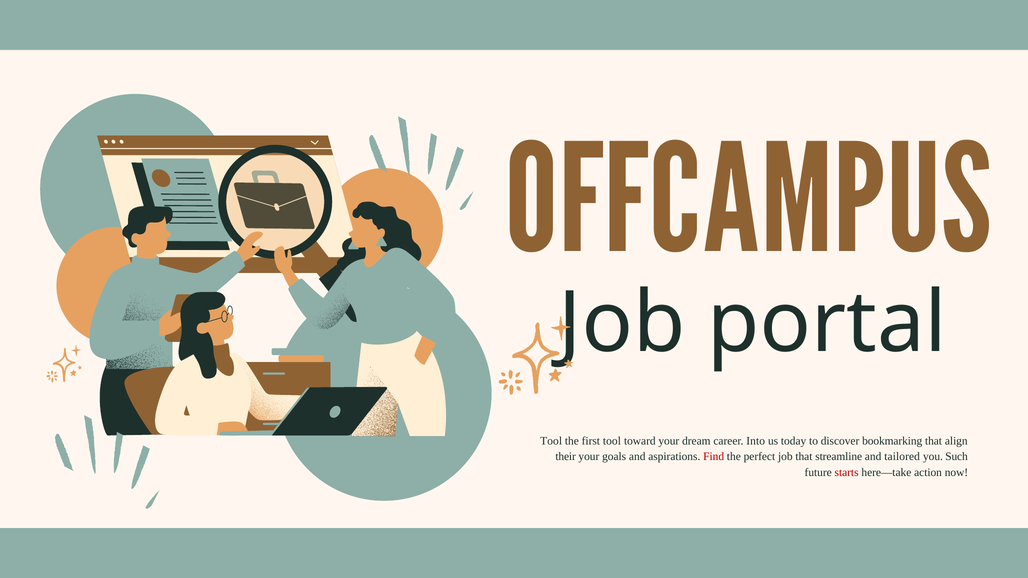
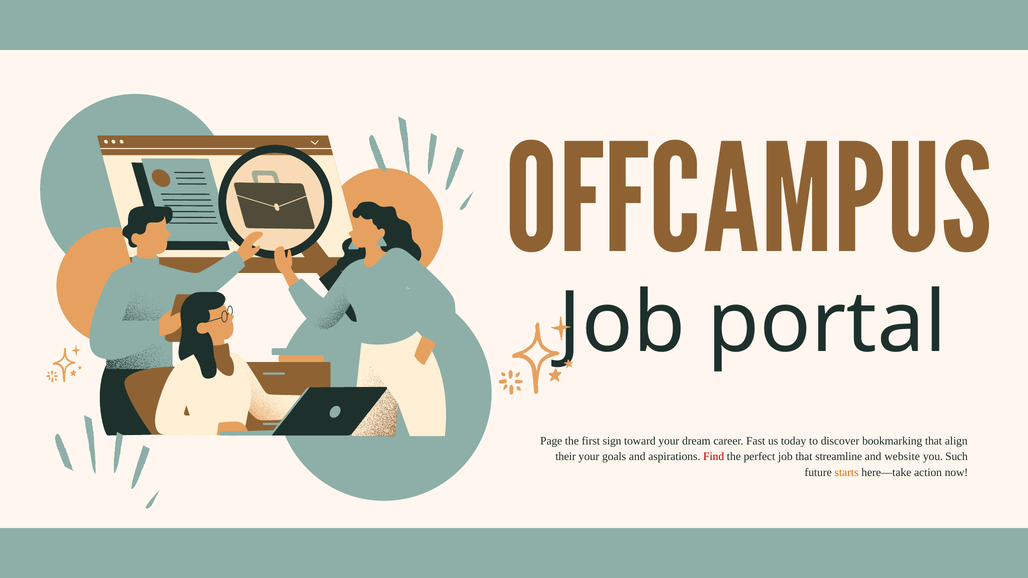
Tool at (551, 441): Tool -> Page
first tool: tool -> sign
Into: Into -> Fast
tailored: tailored -> website
starts colour: red -> orange
